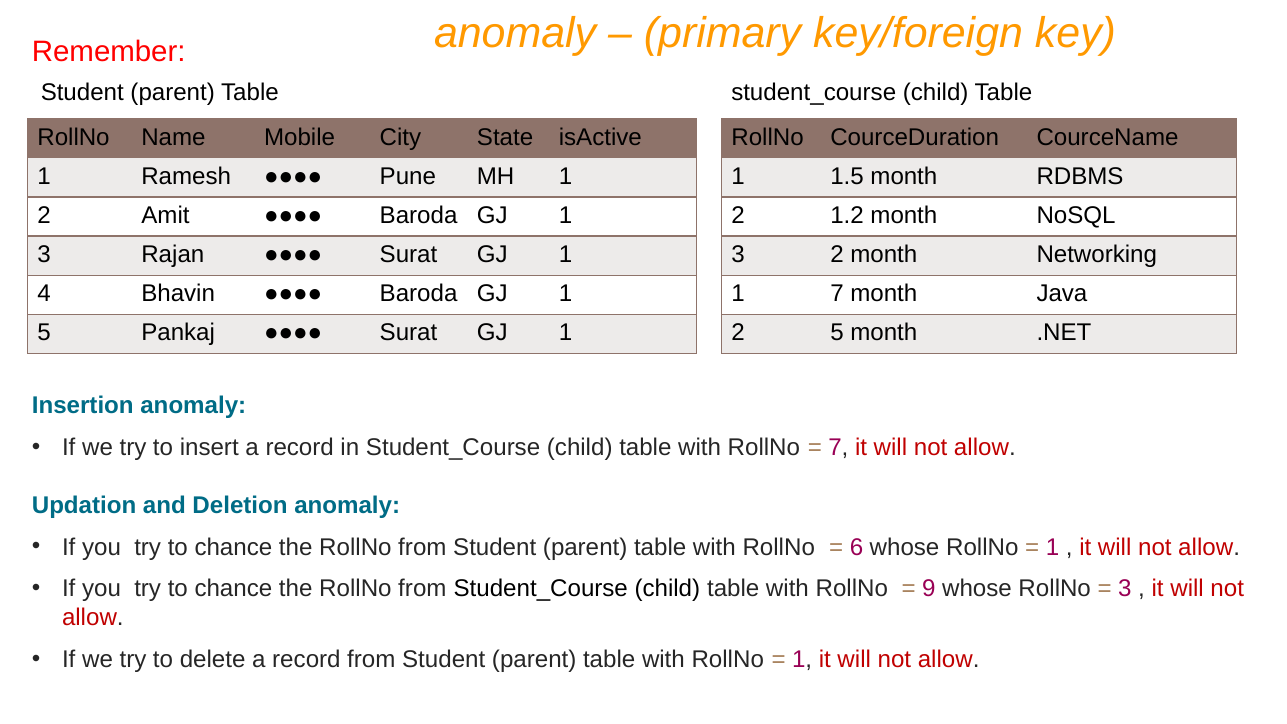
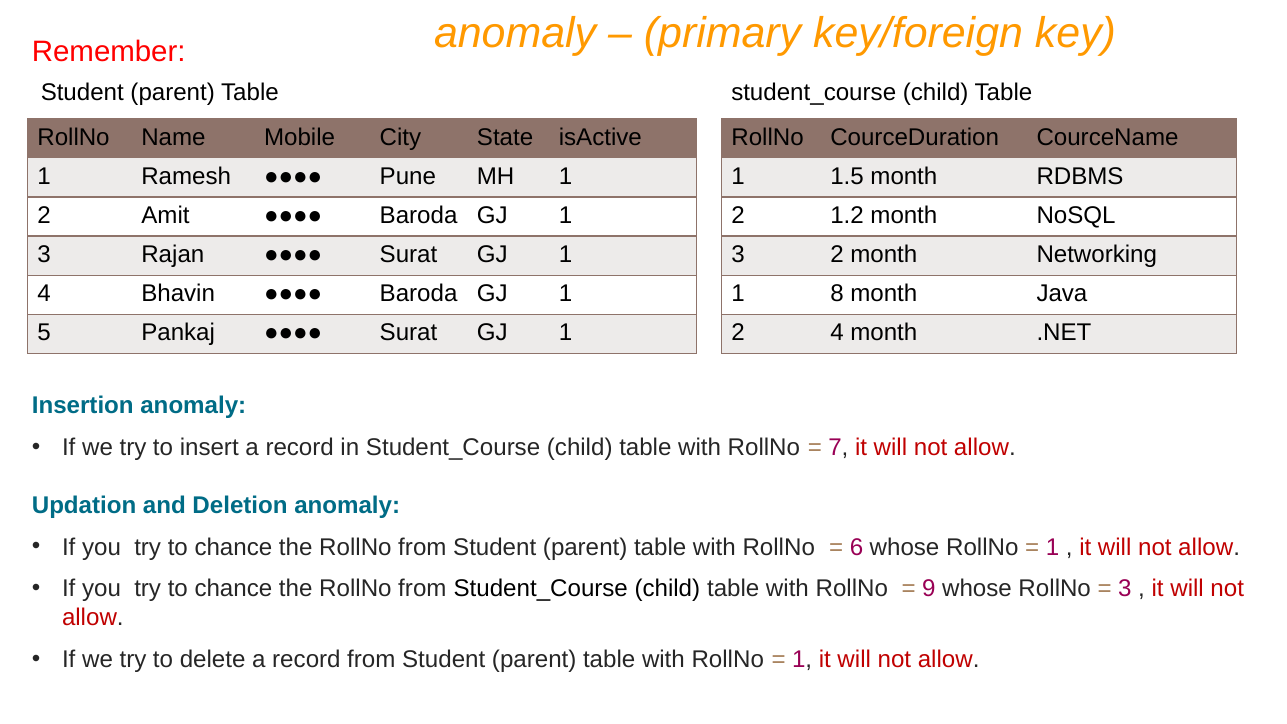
1 7: 7 -> 8
2 5: 5 -> 4
